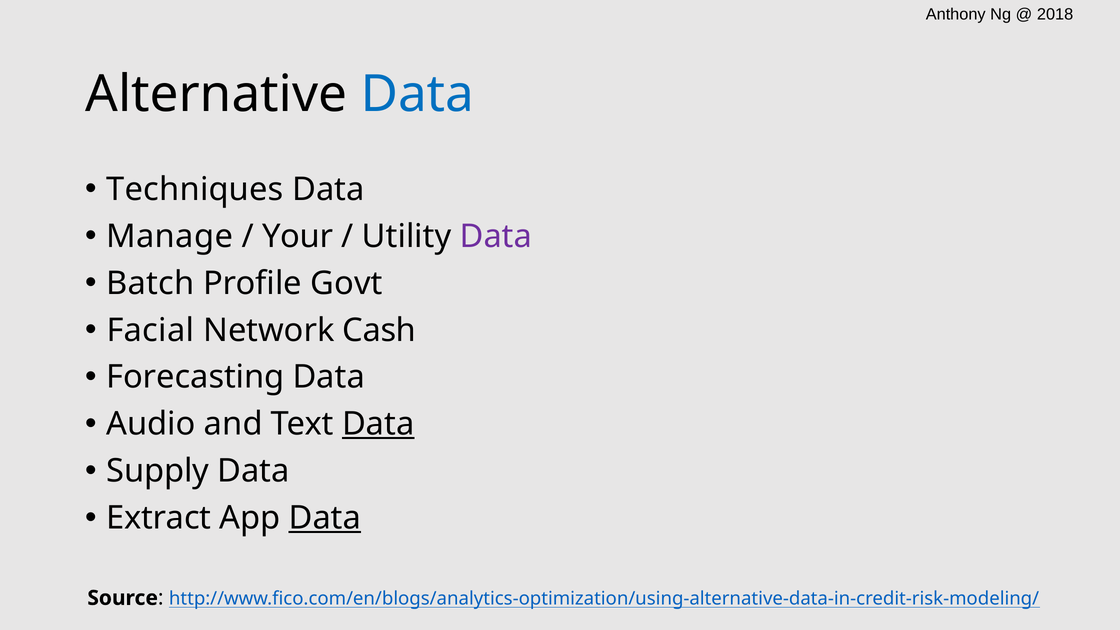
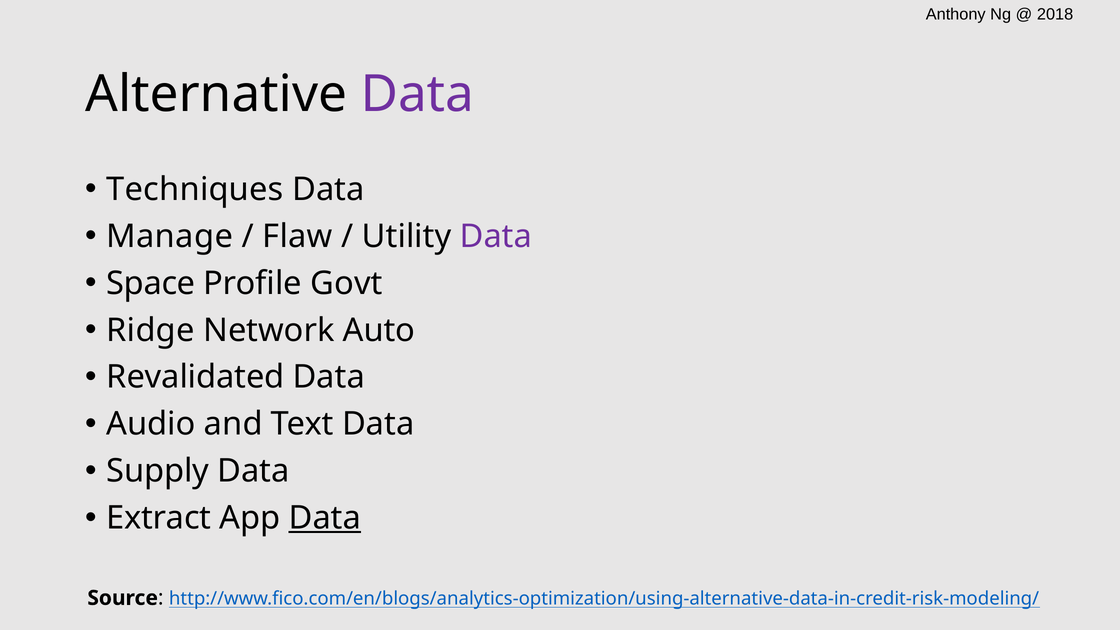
Data at (417, 94) colour: blue -> purple
Your: Your -> Flaw
Batch: Batch -> Space
Facial: Facial -> Ridge
Cash: Cash -> Auto
Forecasting: Forecasting -> Revalidated
Data at (378, 424) underline: present -> none
